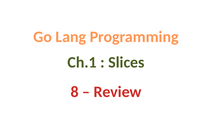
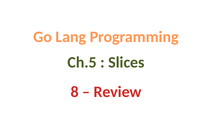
Ch.1: Ch.1 -> Ch.5
